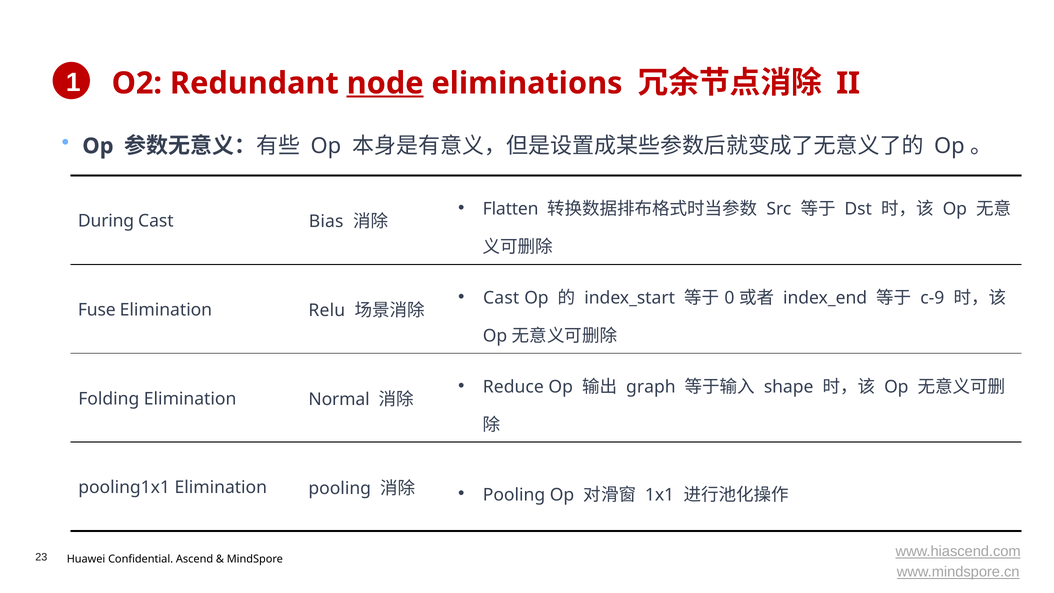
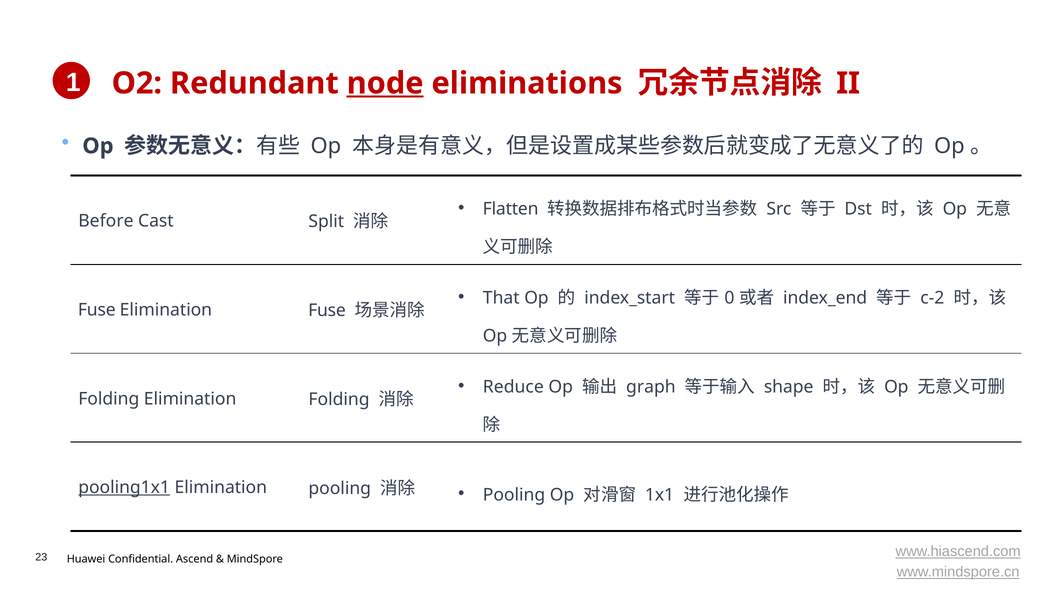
During: During -> Before
Bias: Bias -> Split
Cast at (501, 298): Cast -> That
c-9: c-9 -> c-2
Elimination Relu: Relu -> Fuse
Elimination Normal: Normal -> Folding
pooling1x1 underline: none -> present
